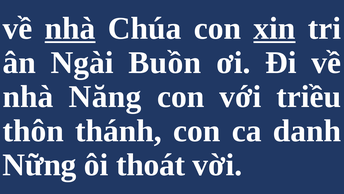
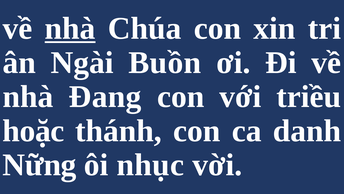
xin underline: present -> none
Năng: Năng -> Đang
thôn: thôn -> hoặc
thoát: thoát -> nhục
